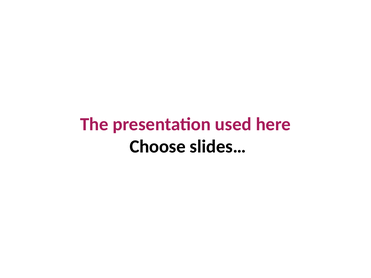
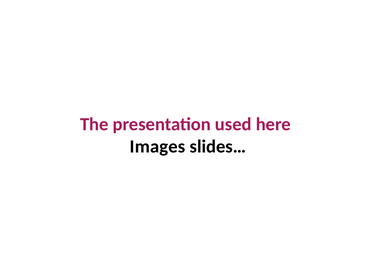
Choose: Choose -> Images
